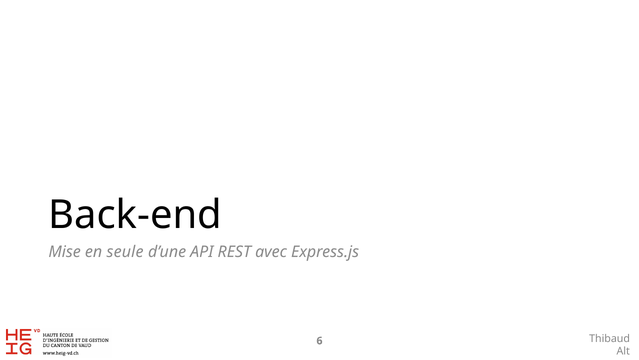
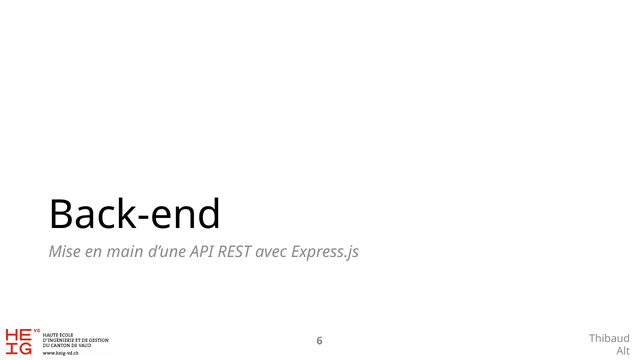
seule: seule -> main
